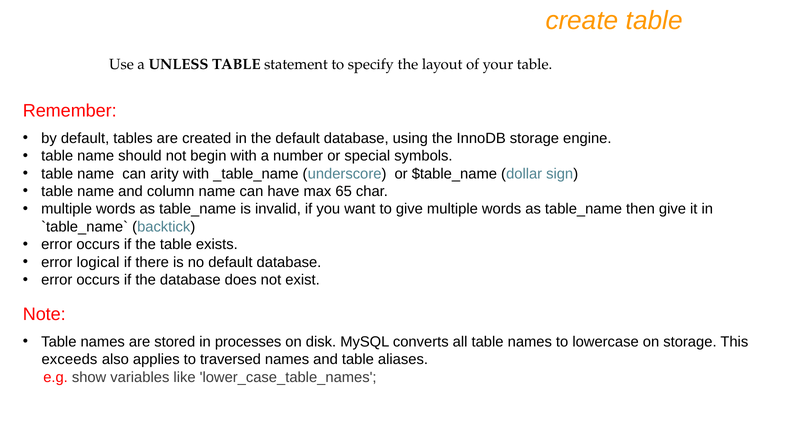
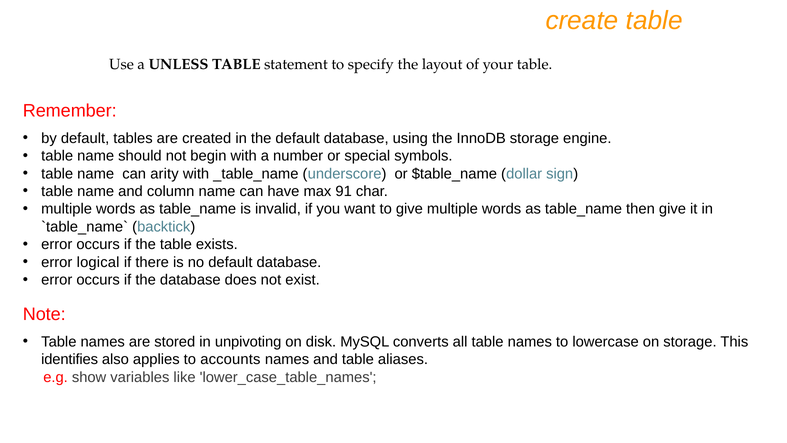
65: 65 -> 91
processes: processes -> unpivoting
exceeds: exceeds -> identifies
traversed: traversed -> accounts
